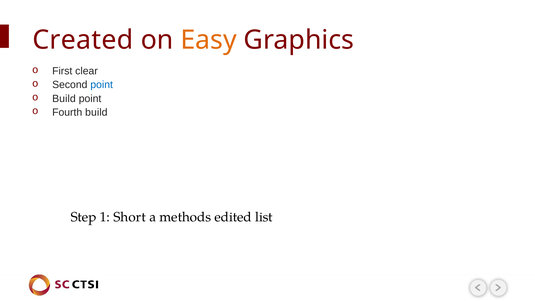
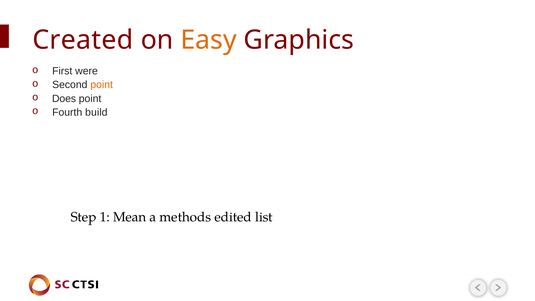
clear: clear -> were
point at (102, 85) colour: blue -> orange
Build at (64, 99): Build -> Does
Short: Short -> Mean
